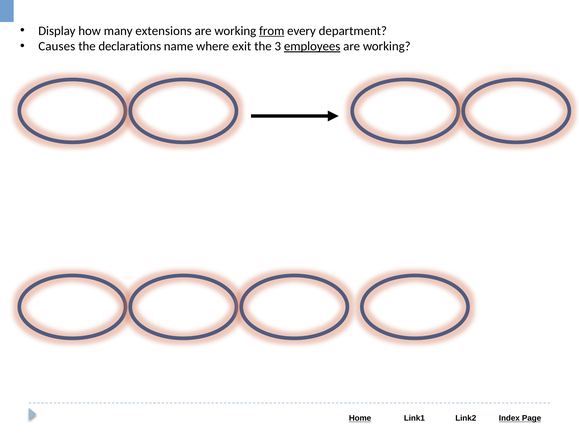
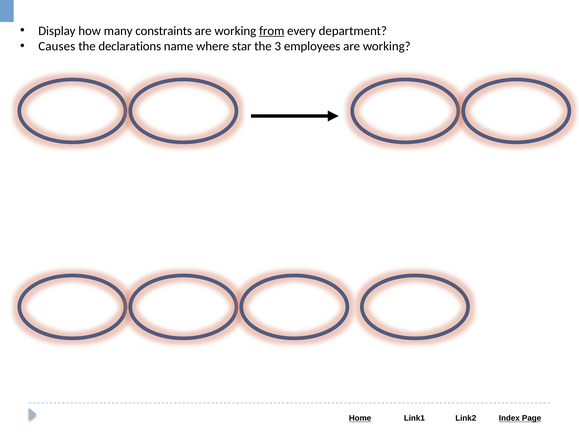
extensions: extensions -> constraints
exit: exit -> star
employees underline: present -> none
